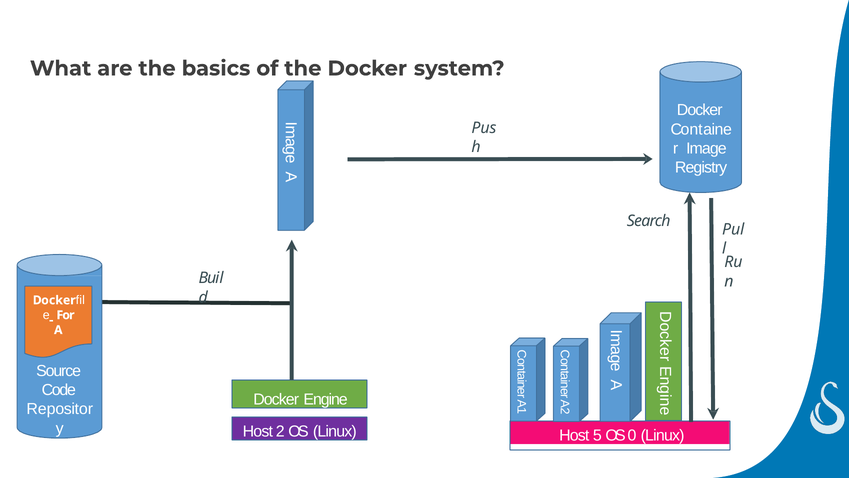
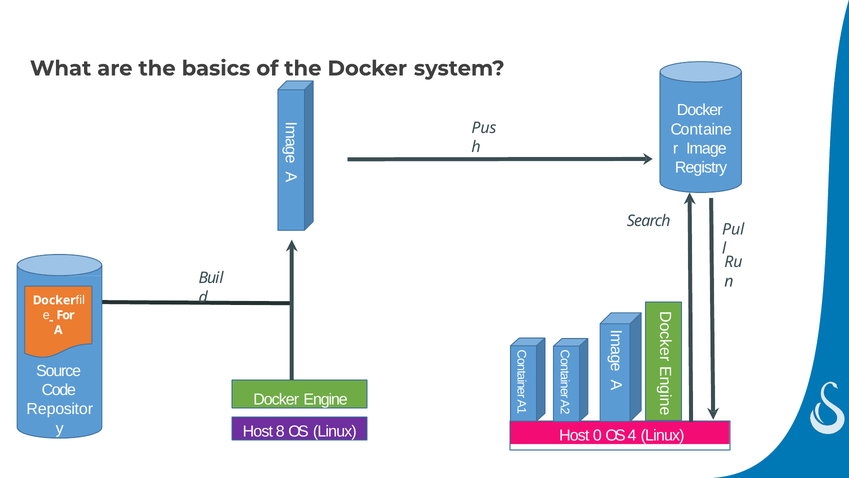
Host 2: 2 -> 8
5: 5 -> 0
0: 0 -> 4
